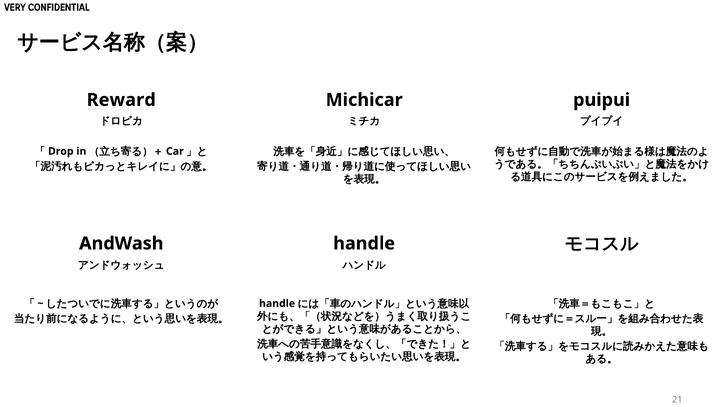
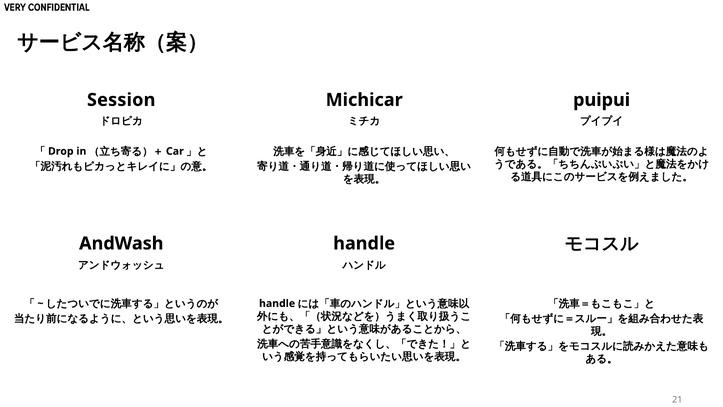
Reward: Reward -> Session
